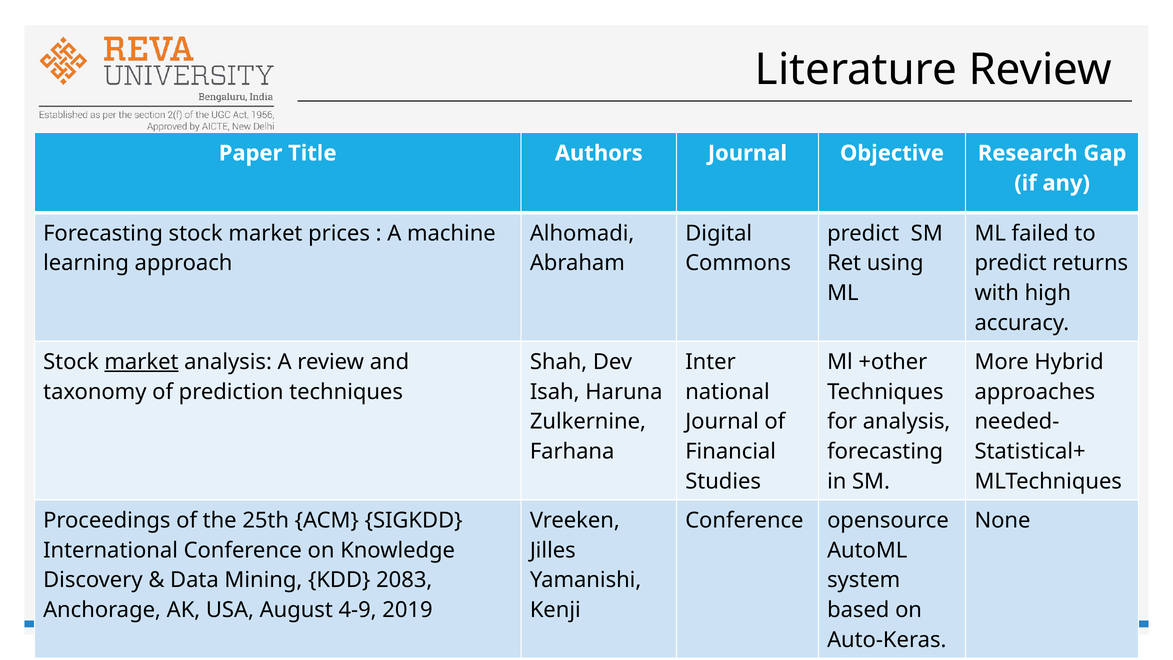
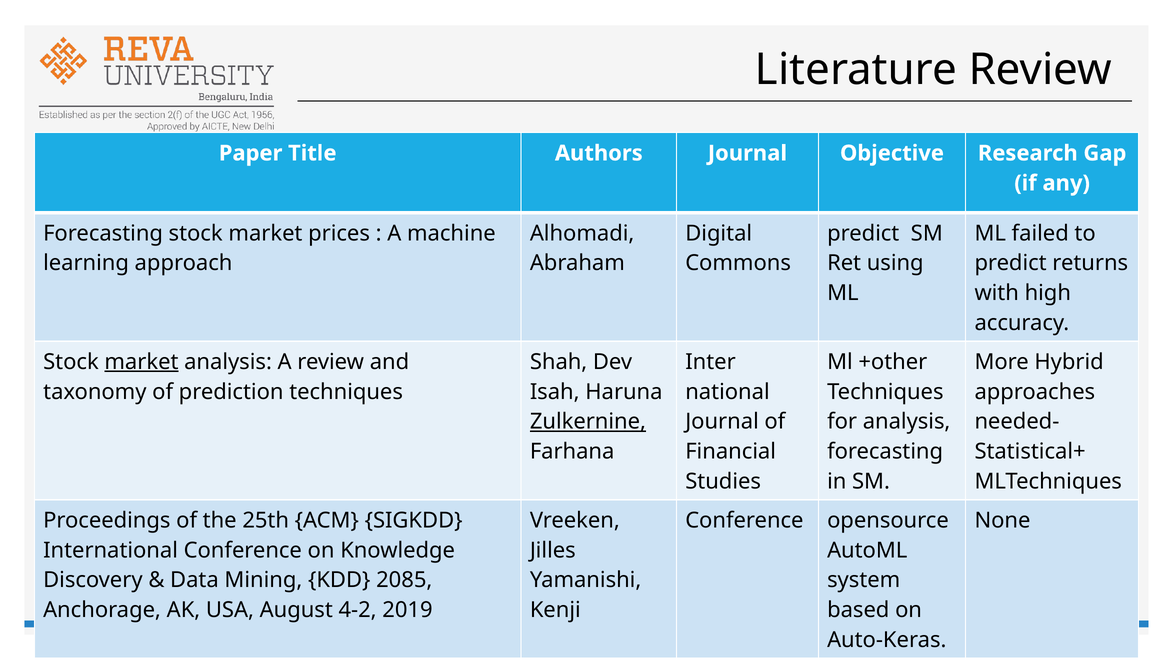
Zulkernine underline: none -> present
2083: 2083 -> 2085
4-9: 4-9 -> 4-2
